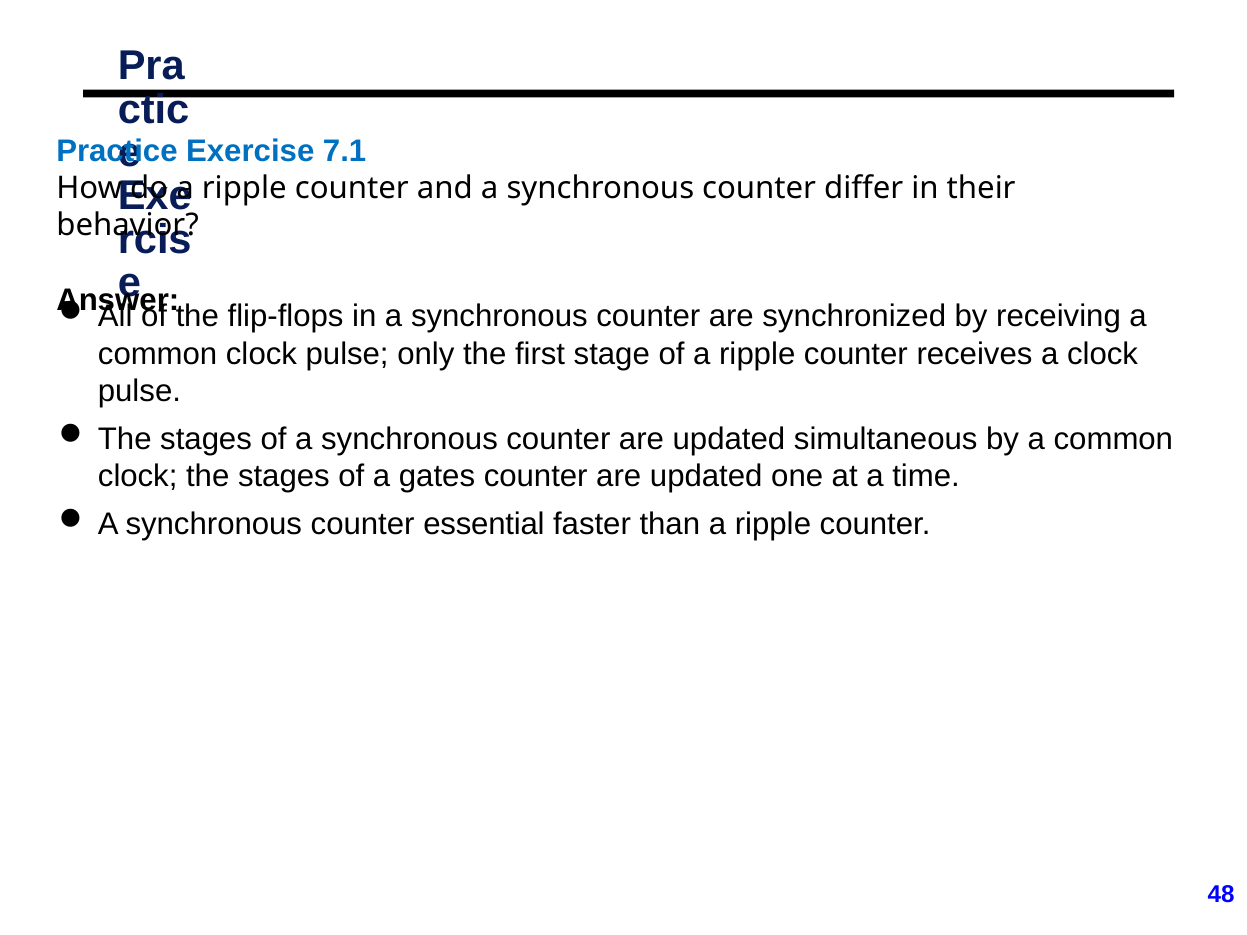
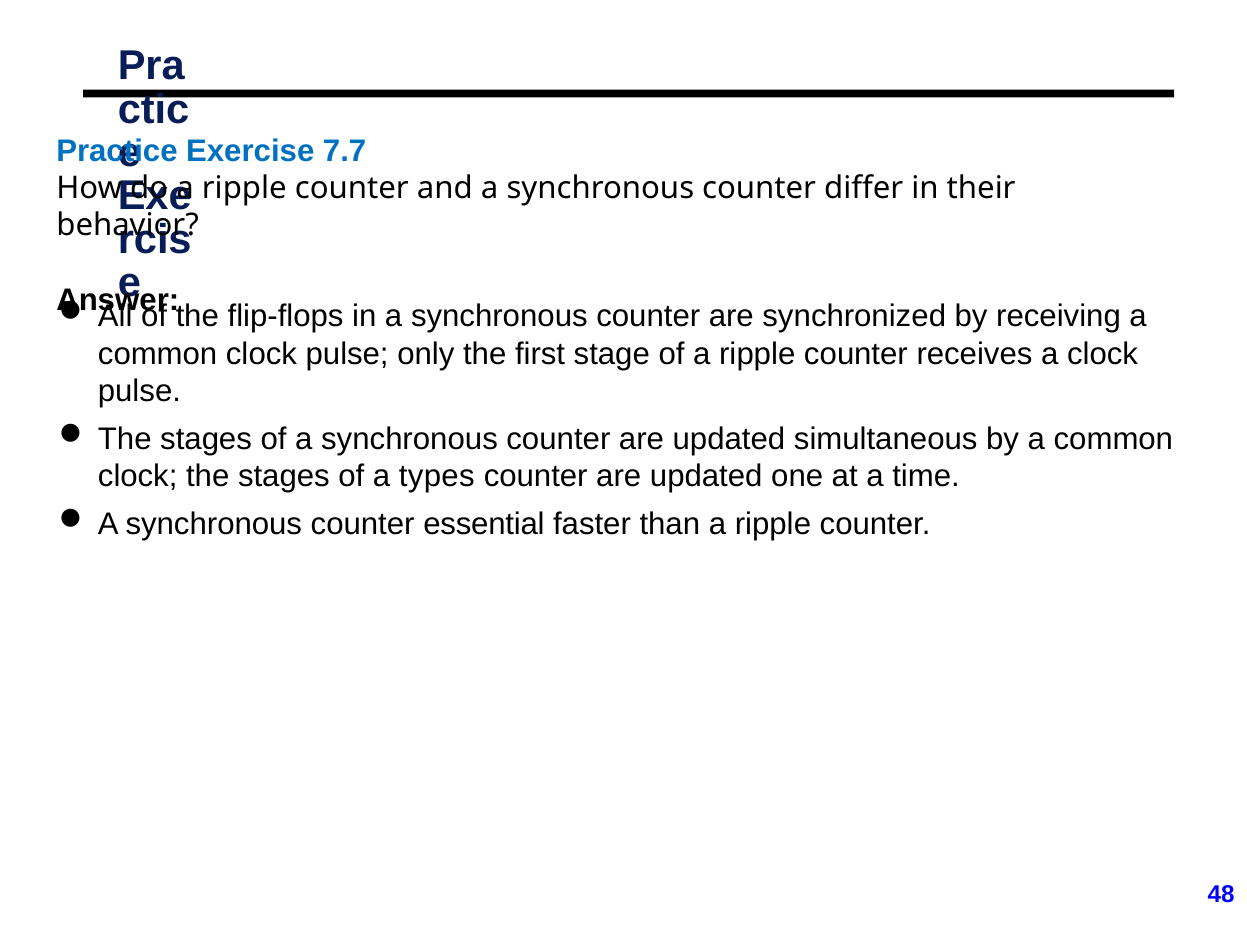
7.1: 7.1 -> 7.7
gates: gates -> types
